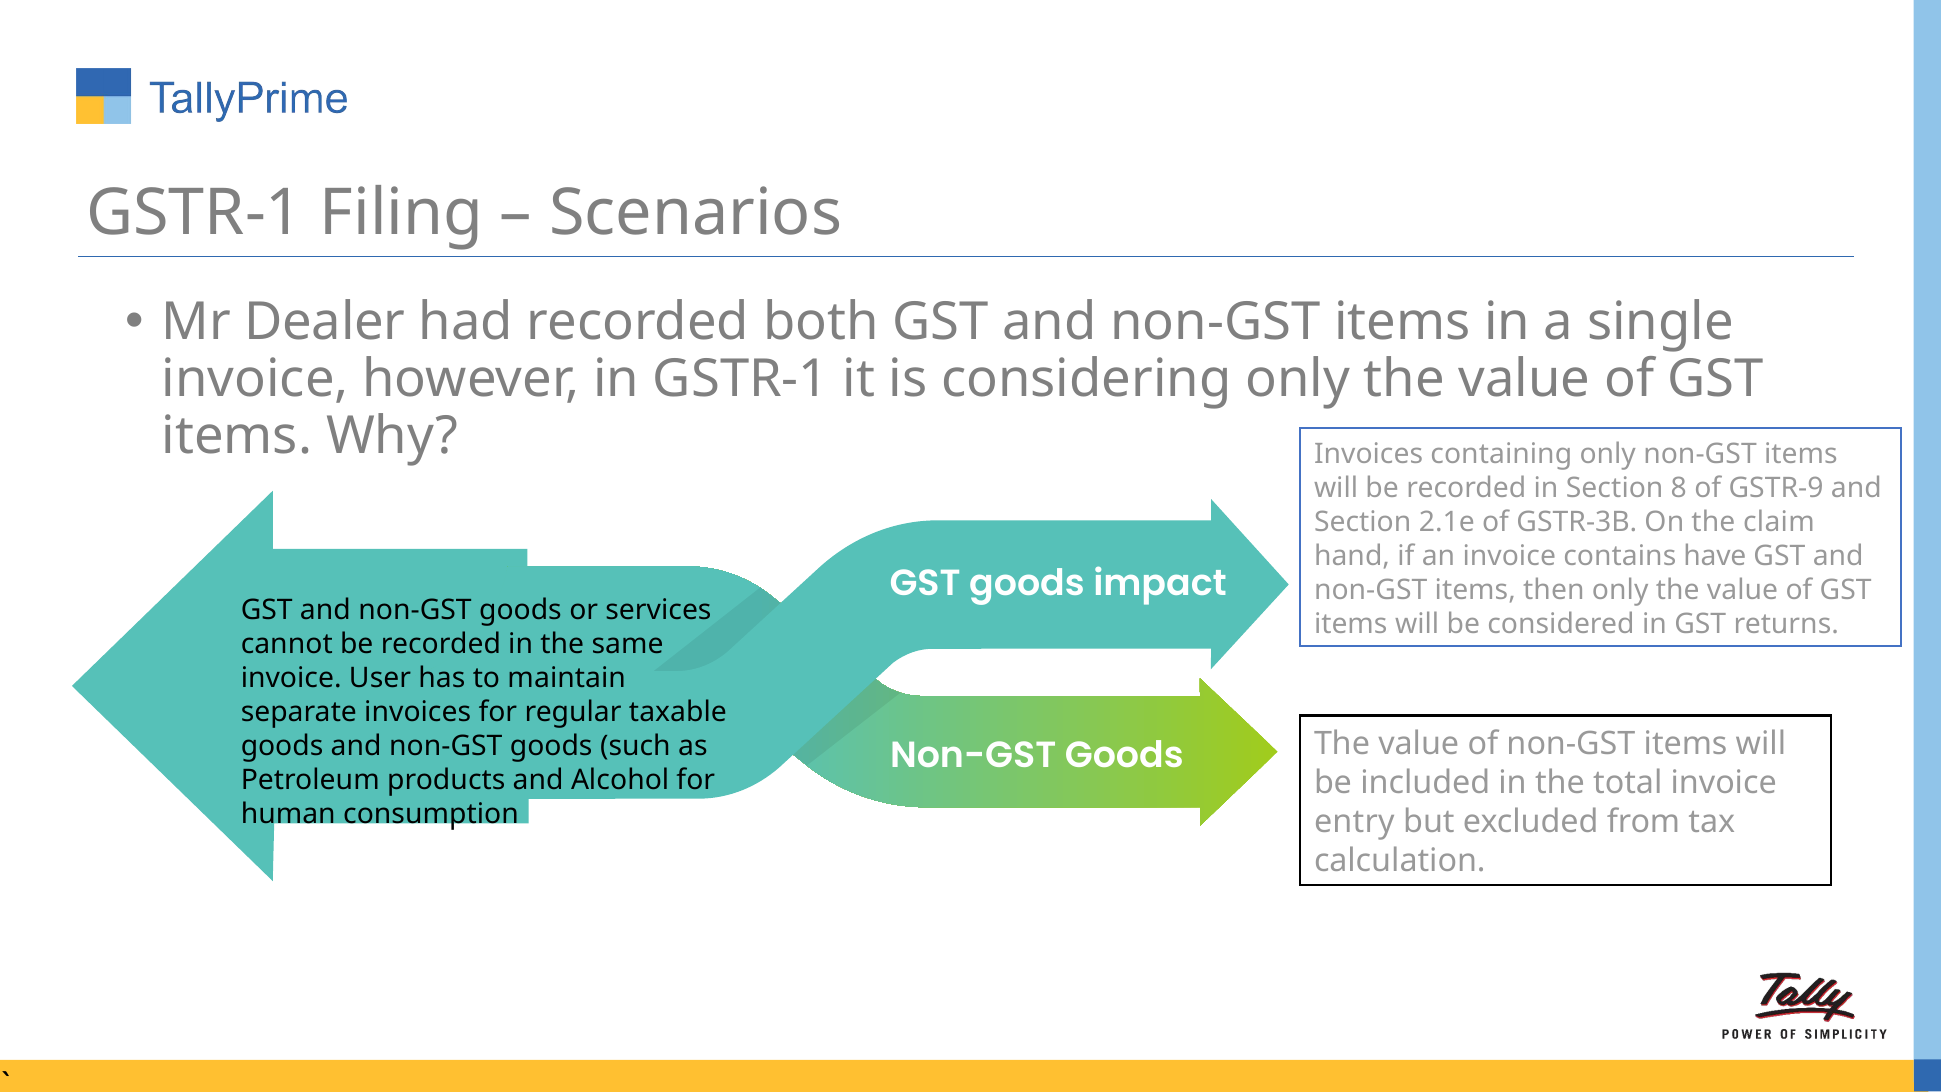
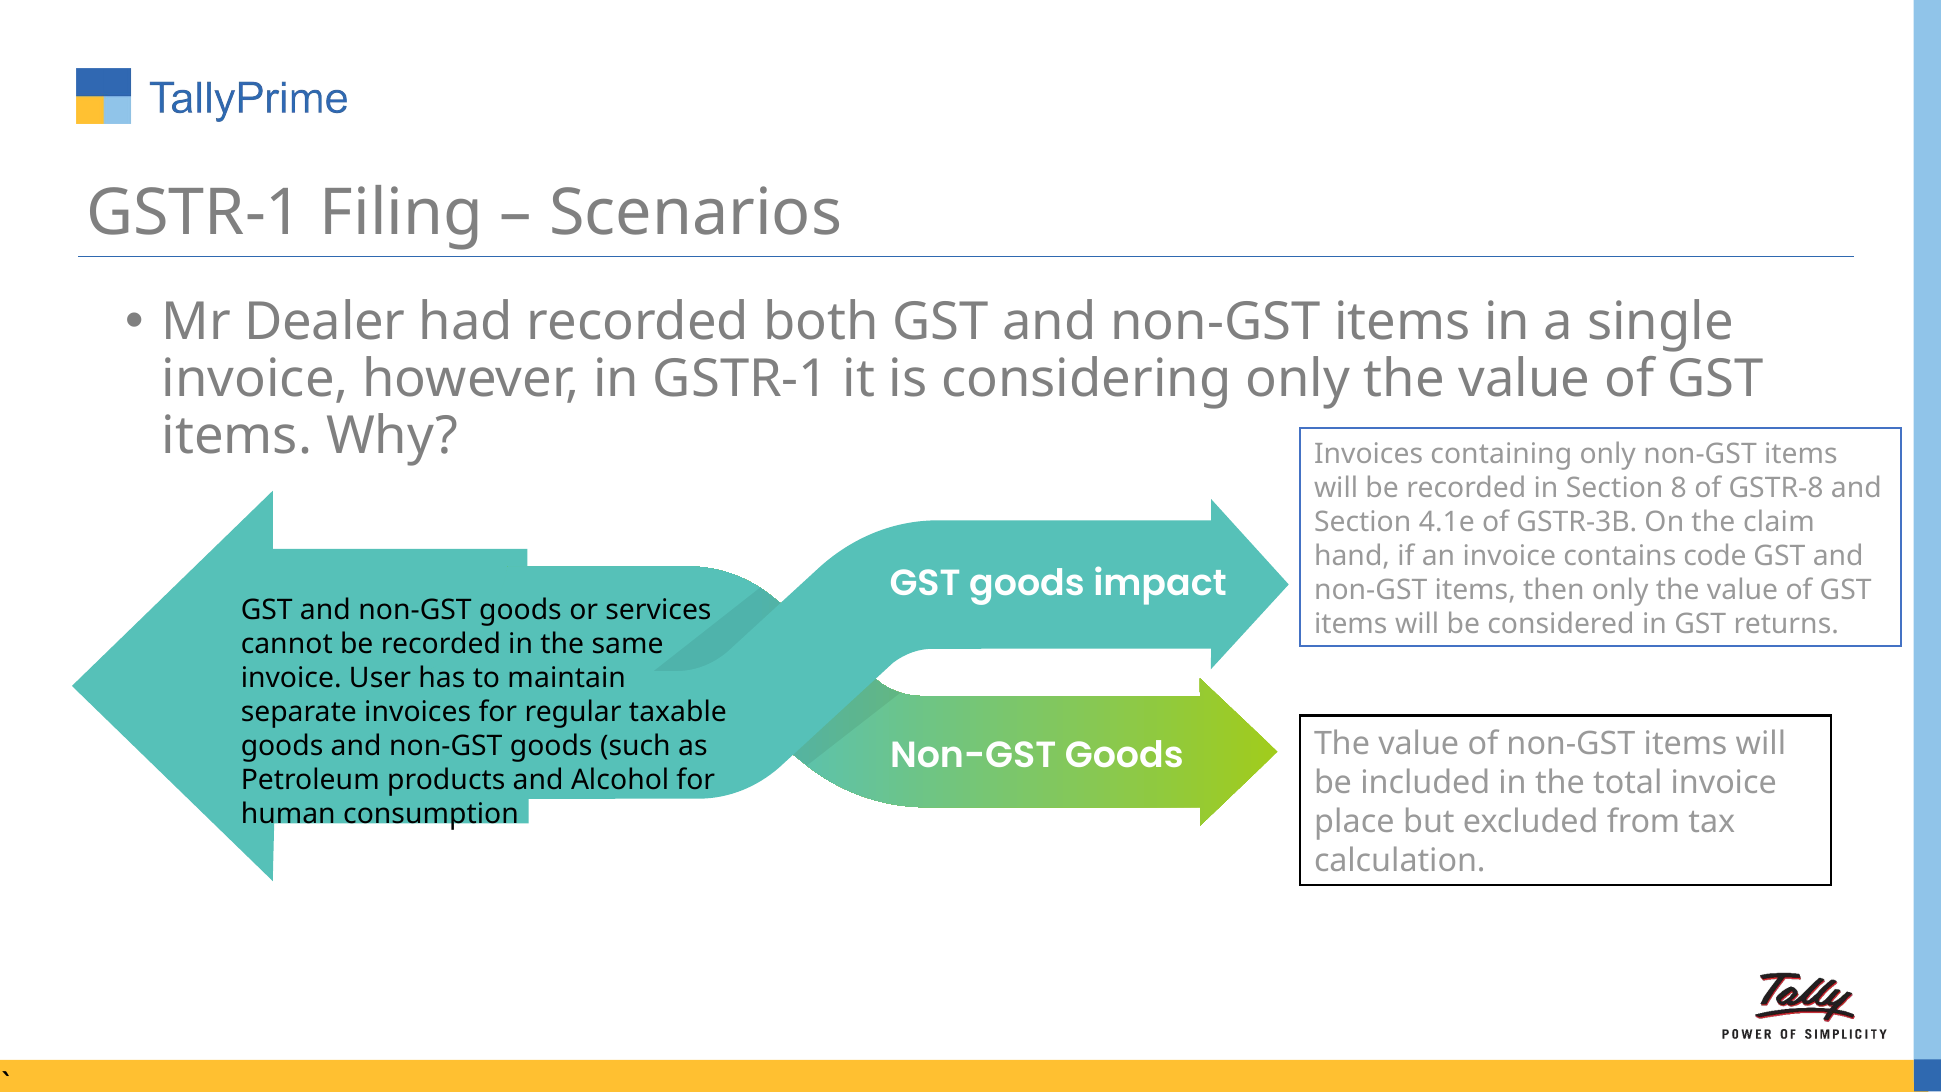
GSTR-9: GSTR-9 -> GSTR-8
2.1e: 2.1e -> 4.1e
have: have -> code
entry: entry -> place
